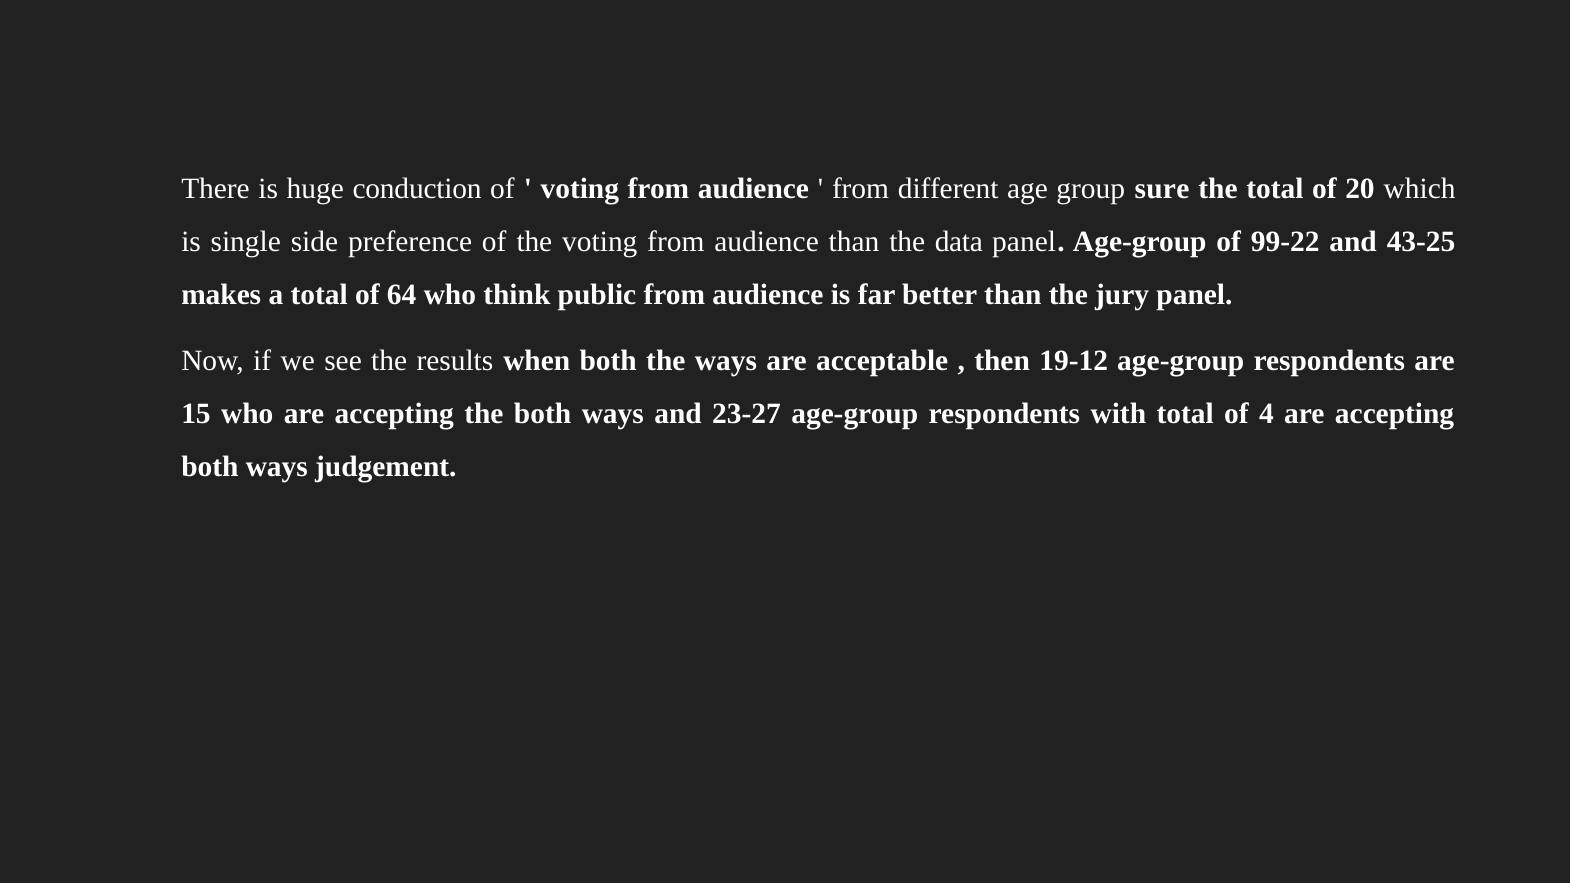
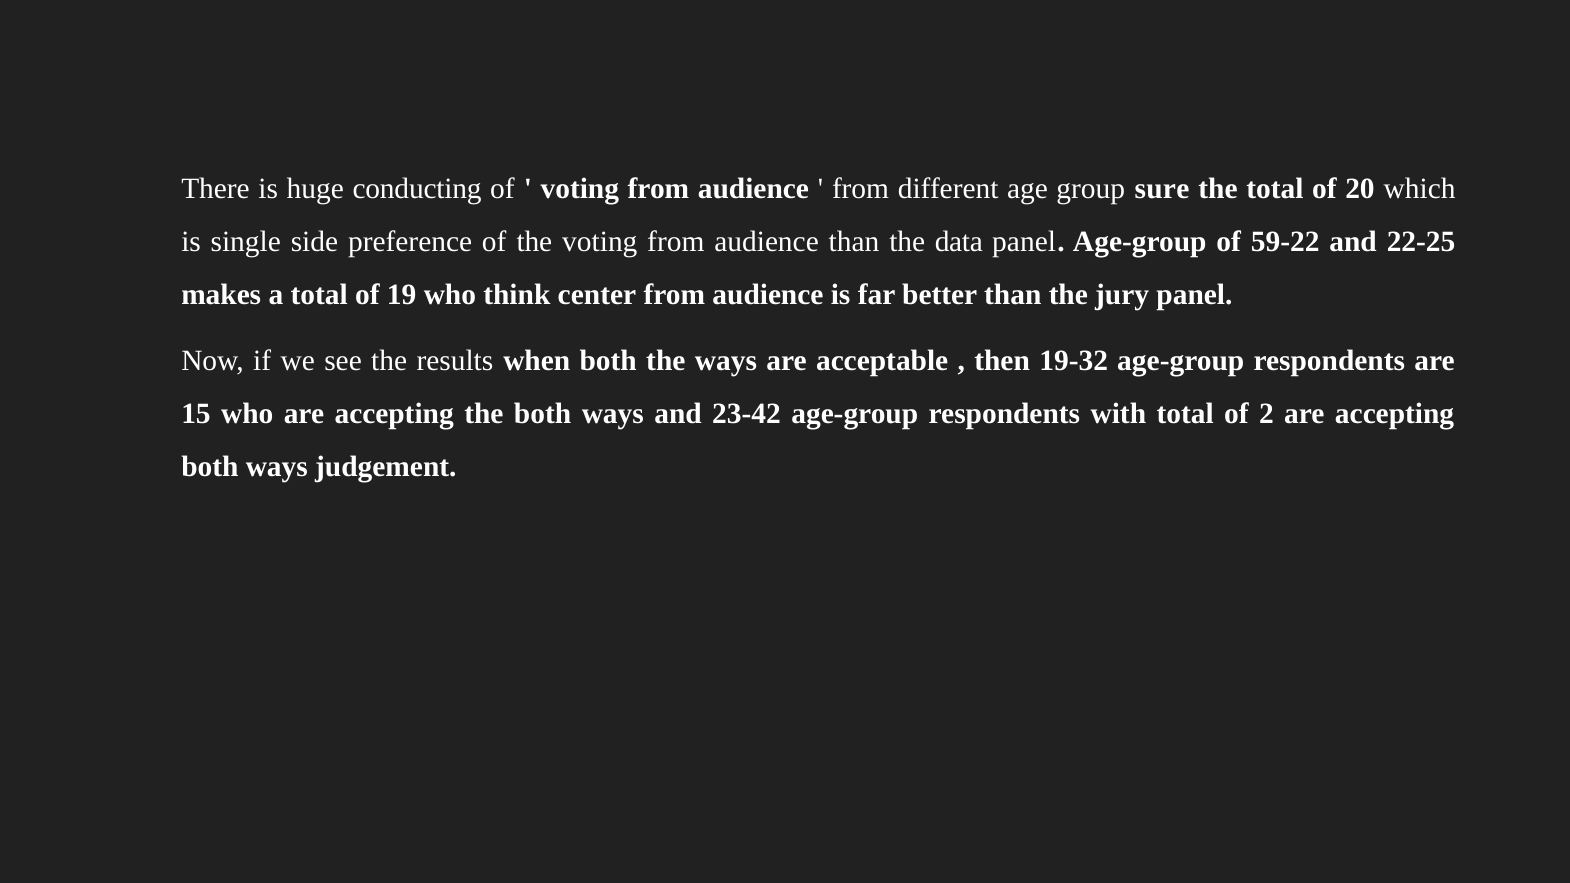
conduction: conduction -> conducting
99-22: 99-22 -> 59-22
43-25: 43-25 -> 22-25
64: 64 -> 19
public: public -> center
19-12: 19-12 -> 19-32
23-27: 23-27 -> 23-42
4: 4 -> 2
